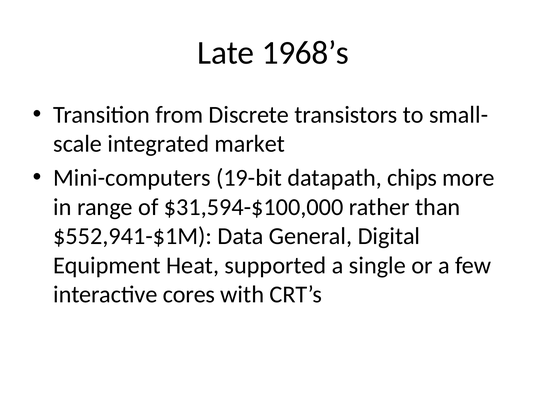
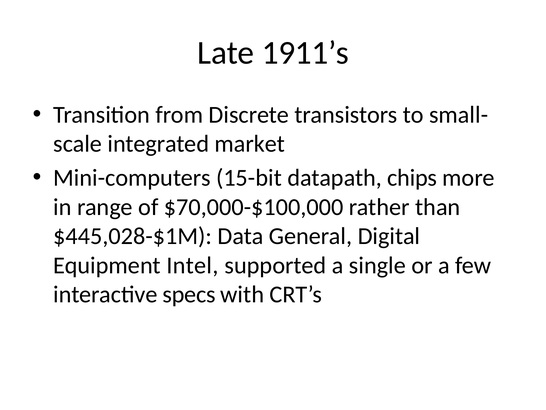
1968’s: 1968’s -> 1911’s
19-bit: 19-bit -> 15-bit
$31,594-$100,000: $31,594-$100,000 -> $70,000-$100,000
$552,941-$1M: $552,941-$1M -> $445,028-$1M
Heat: Heat -> Intel
cores: cores -> specs
